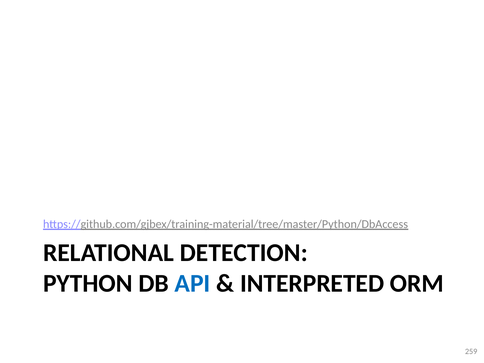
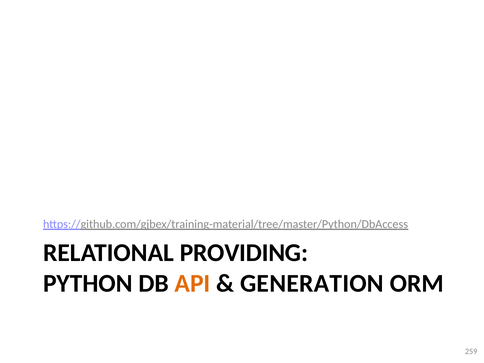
DETECTION: DETECTION -> PROVIDING
API colour: blue -> orange
INTERPRETED: INTERPRETED -> GENERATION
